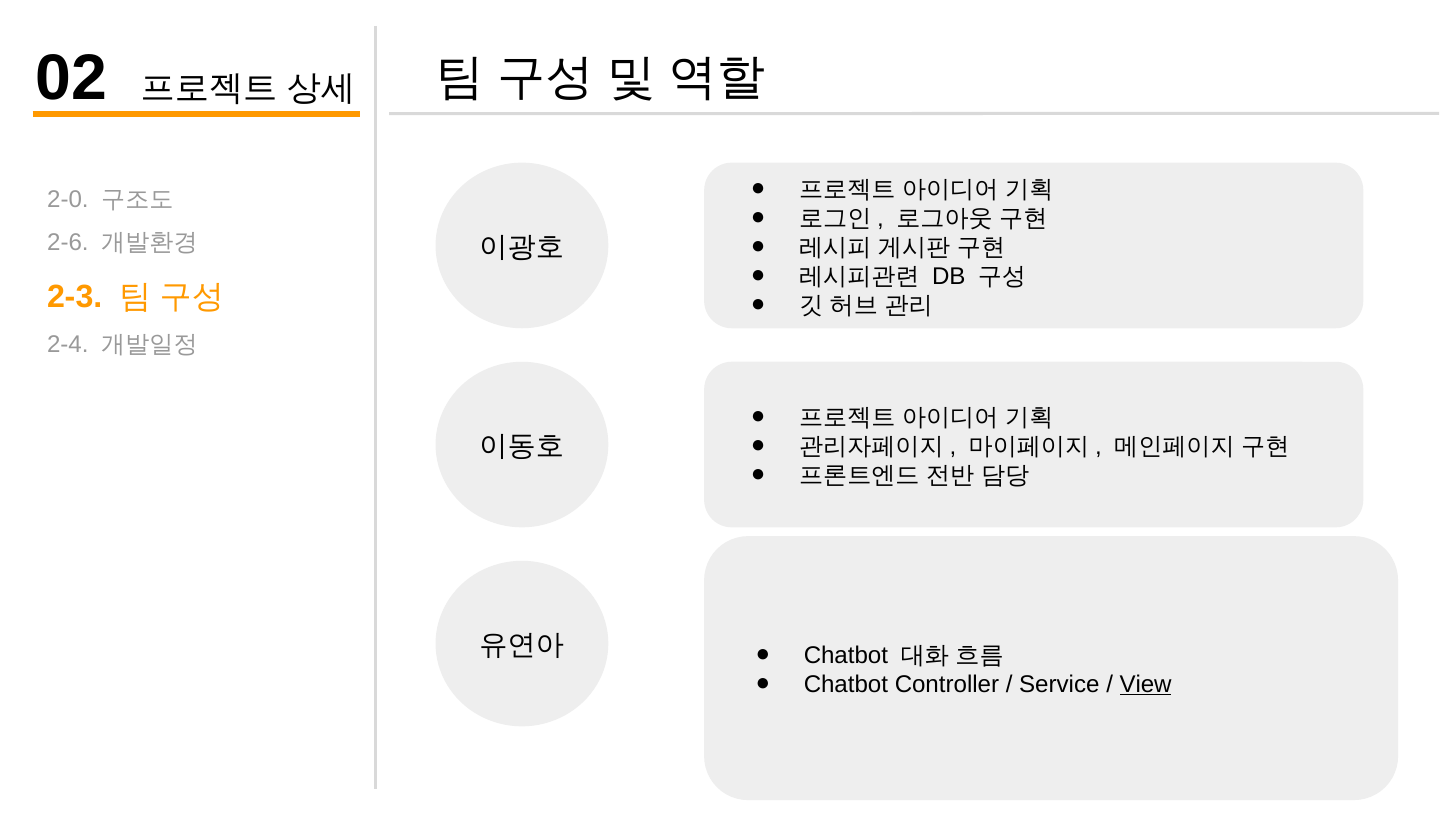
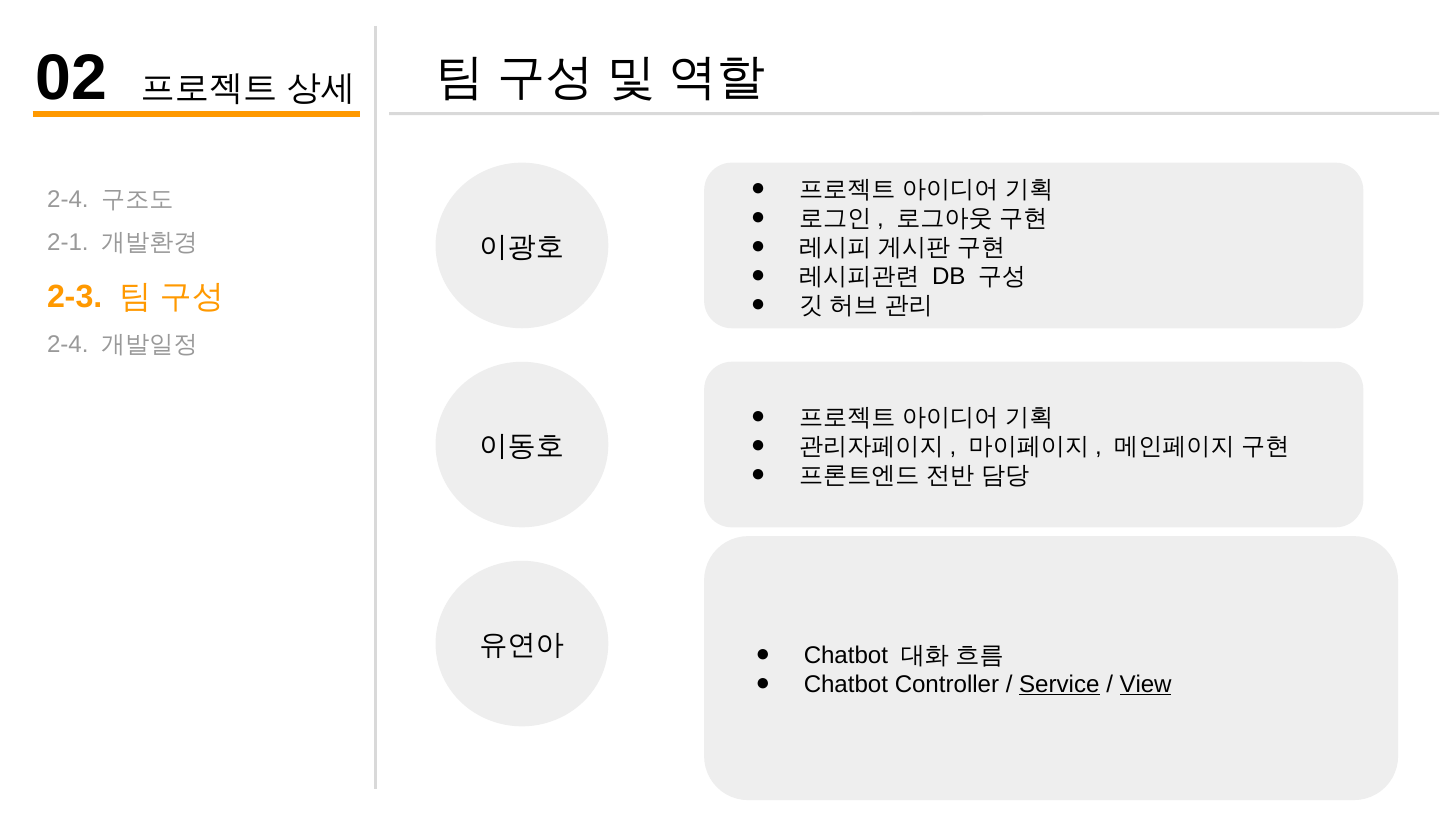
2-0 at (68, 199): 2-0 -> 2-4
2-6: 2-6 -> 2-1
Service underline: none -> present
